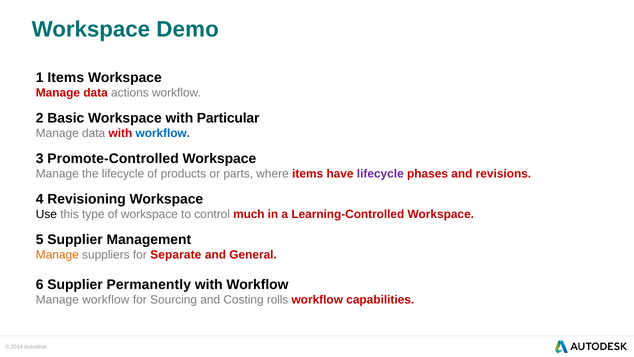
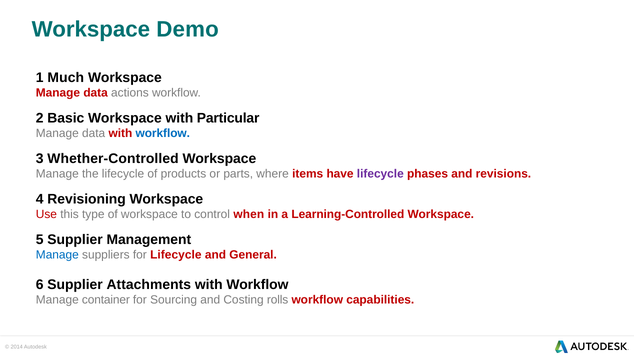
1 Items: Items -> Much
Promote-Controlled: Promote-Controlled -> Whether-Controlled
Use colour: black -> red
much: much -> when
Manage at (57, 255) colour: orange -> blue
for Separate: Separate -> Lifecycle
Permanently: Permanently -> Attachments
Manage workflow: workflow -> container
